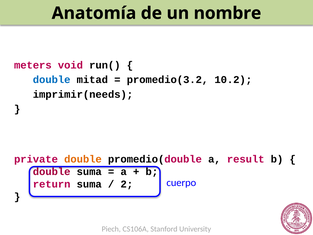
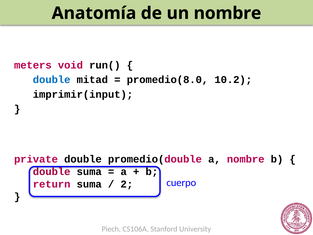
promedio(3.2: promedio(3.2 -> promedio(8.0
imprimir(needs: imprimir(needs -> imprimir(input
double at (83, 159) colour: orange -> black
a result: result -> nombre
